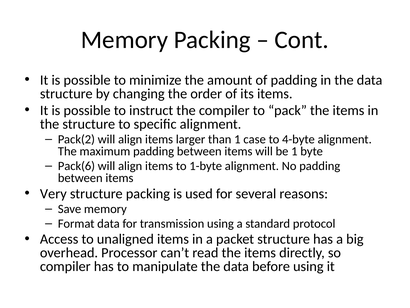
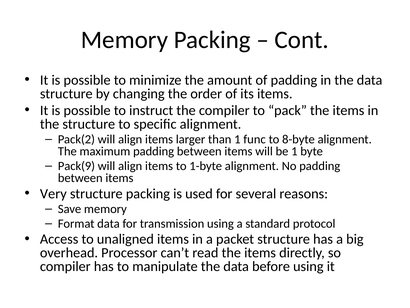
case: case -> func
4-byte: 4-byte -> 8-byte
Pack(6: Pack(6 -> Pack(9
